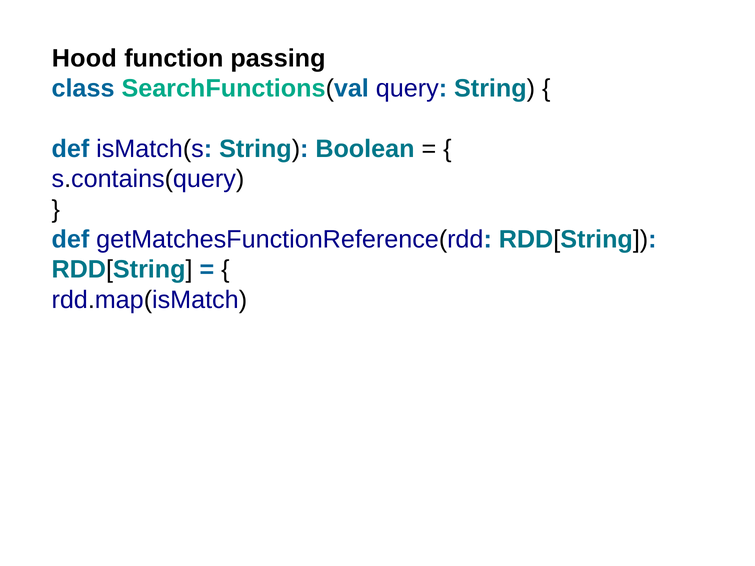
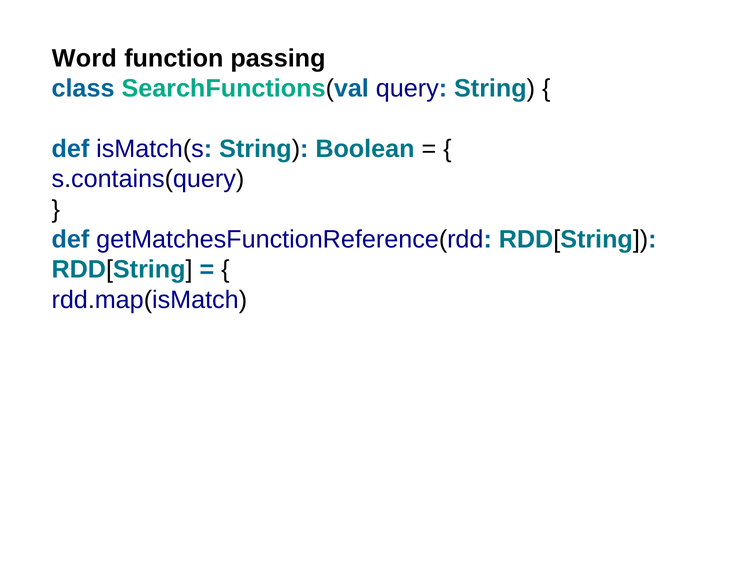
Hood: Hood -> Word
